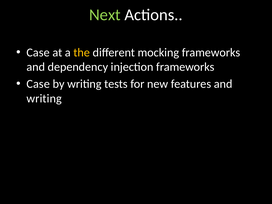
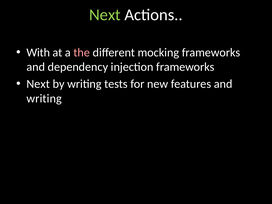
Case at (38, 52): Case -> With
the colour: yellow -> pink
Case at (38, 84): Case -> Next
